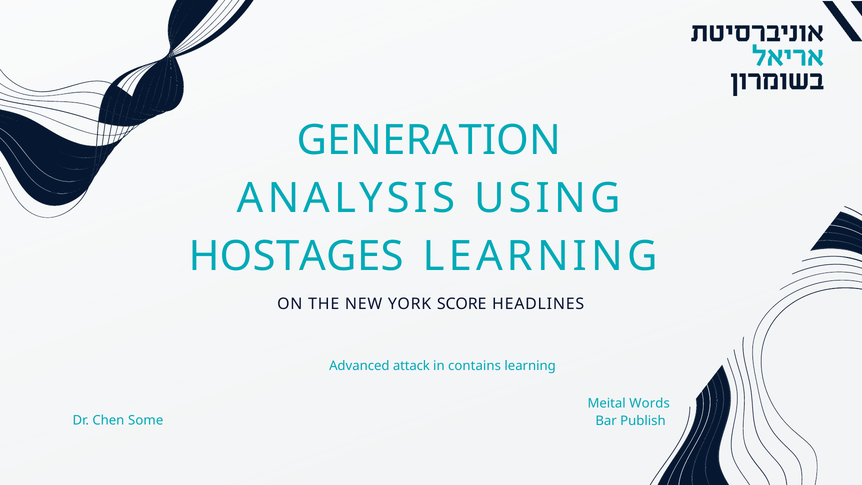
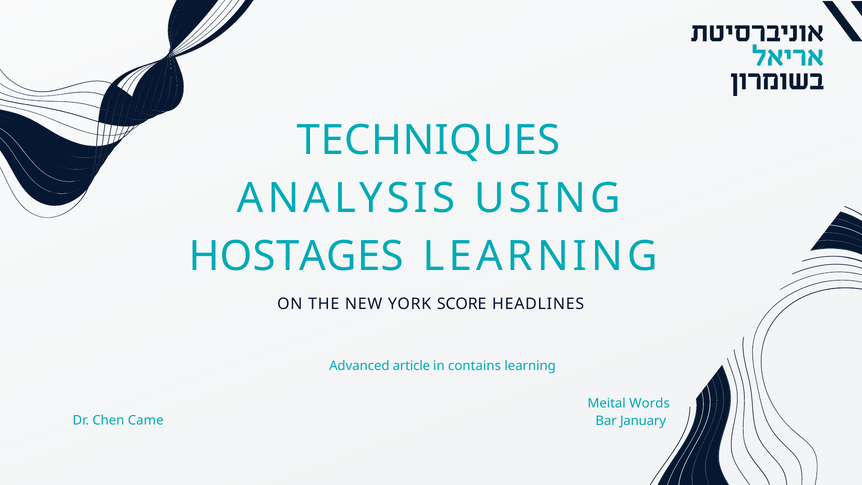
GENERATION: GENERATION -> TECHNIQUES
attack: attack -> article
Some: Some -> Came
Publish: Publish -> January
